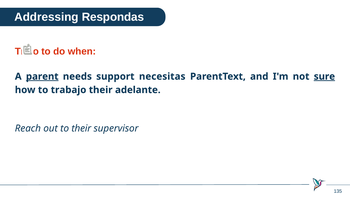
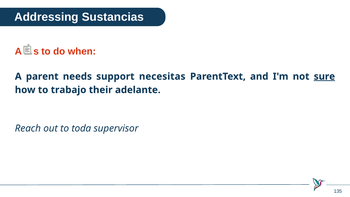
Respondas: Respondas -> Sustancias
Trato: Trato -> Años
parent underline: present -> none
to their: their -> toda
